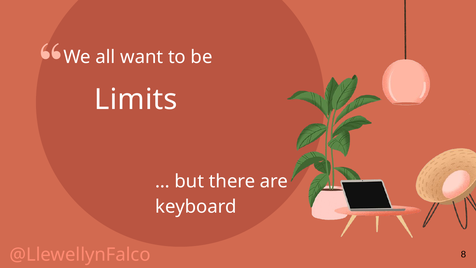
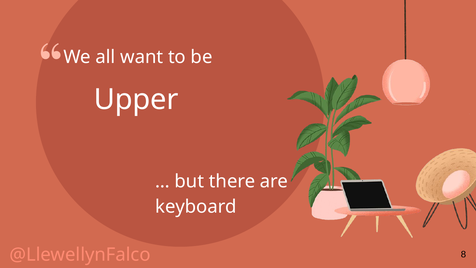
Limits: Limits -> Upper
